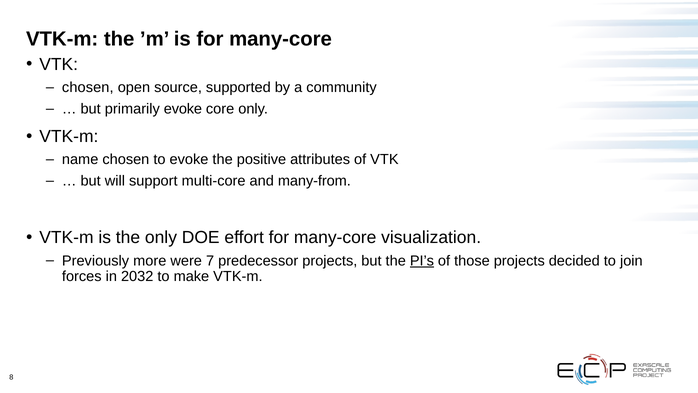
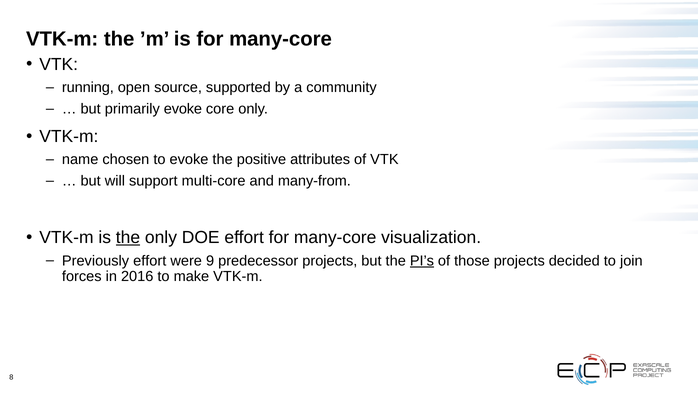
chosen at (88, 87): chosen -> running
the at (128, 237) underline: none -> present
Previously more: more -> effort
7: 7 -> 9
2032: 2032 -> 2016
